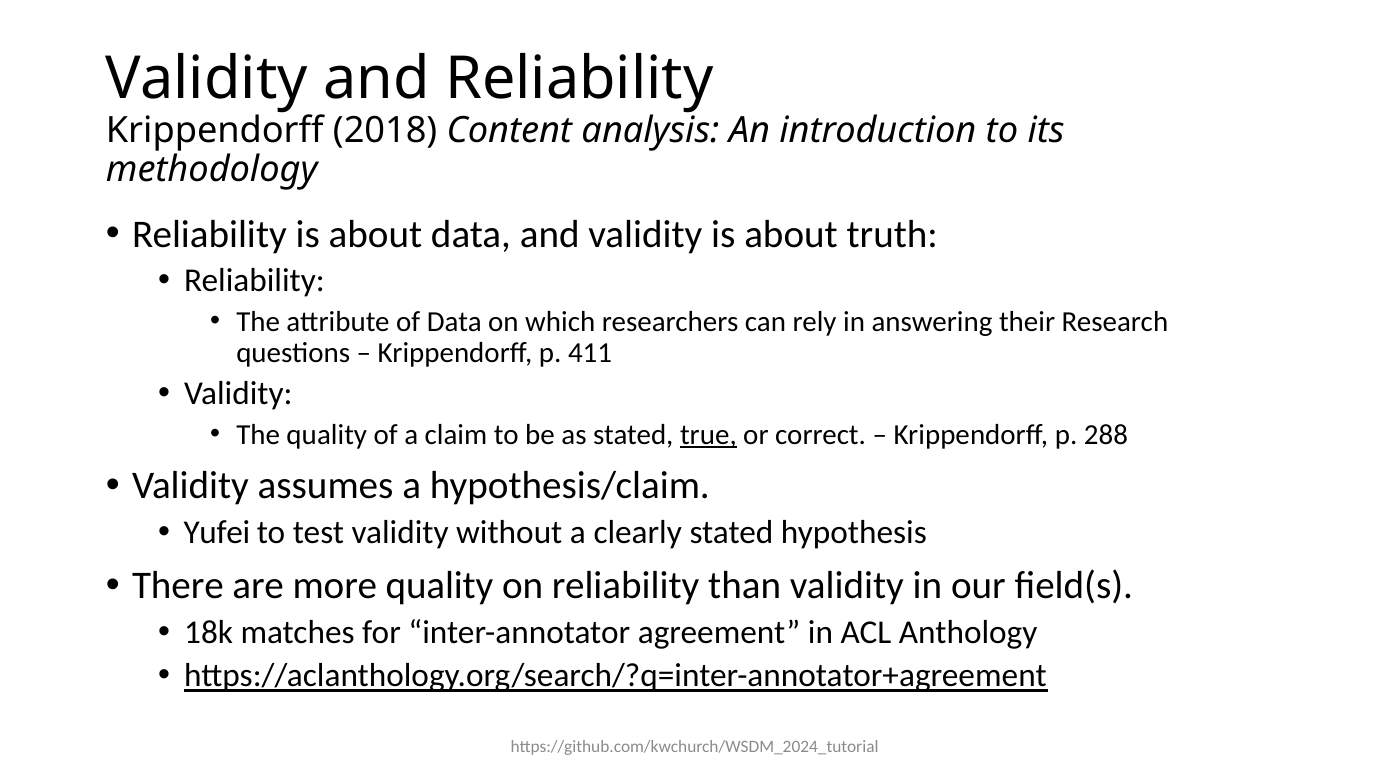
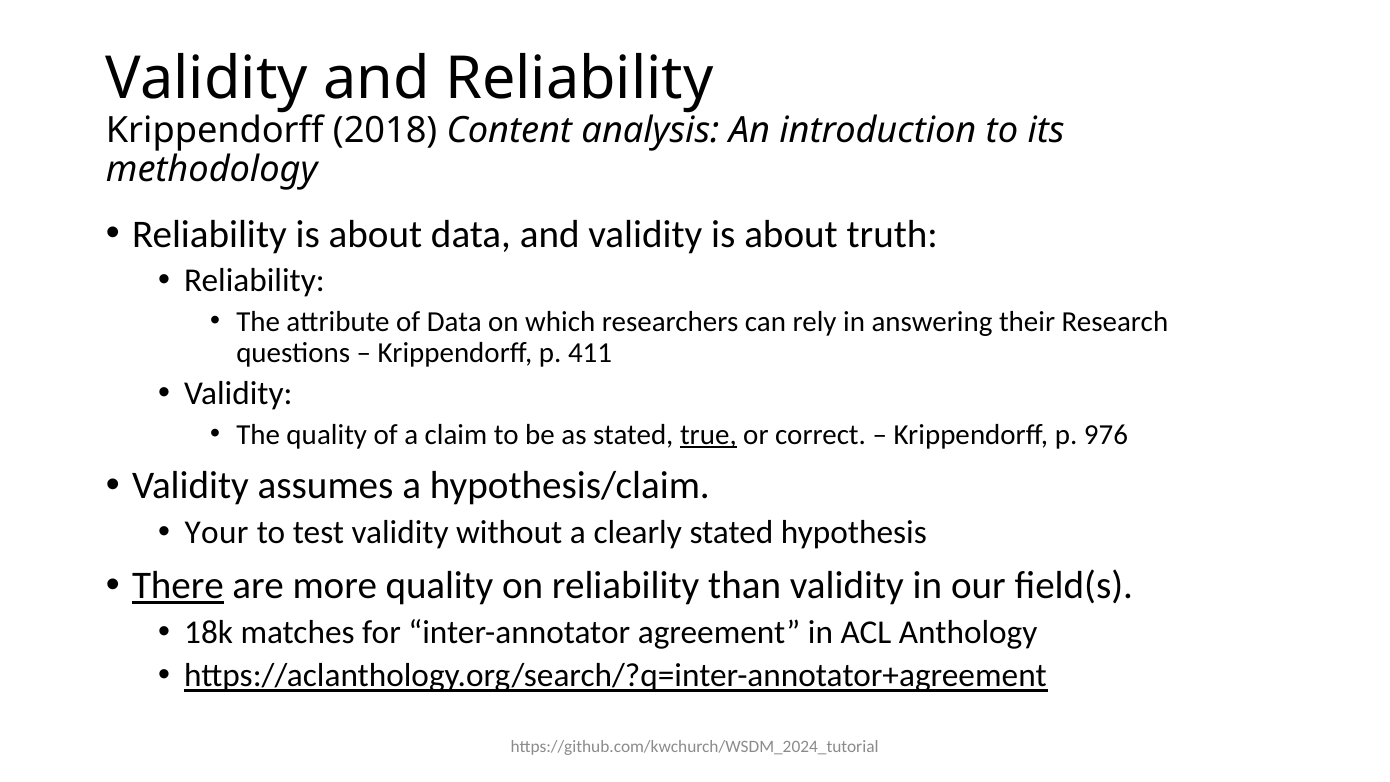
288: 288 -> 976
Yufei: Yufei -> Your
There underline: none -> present
